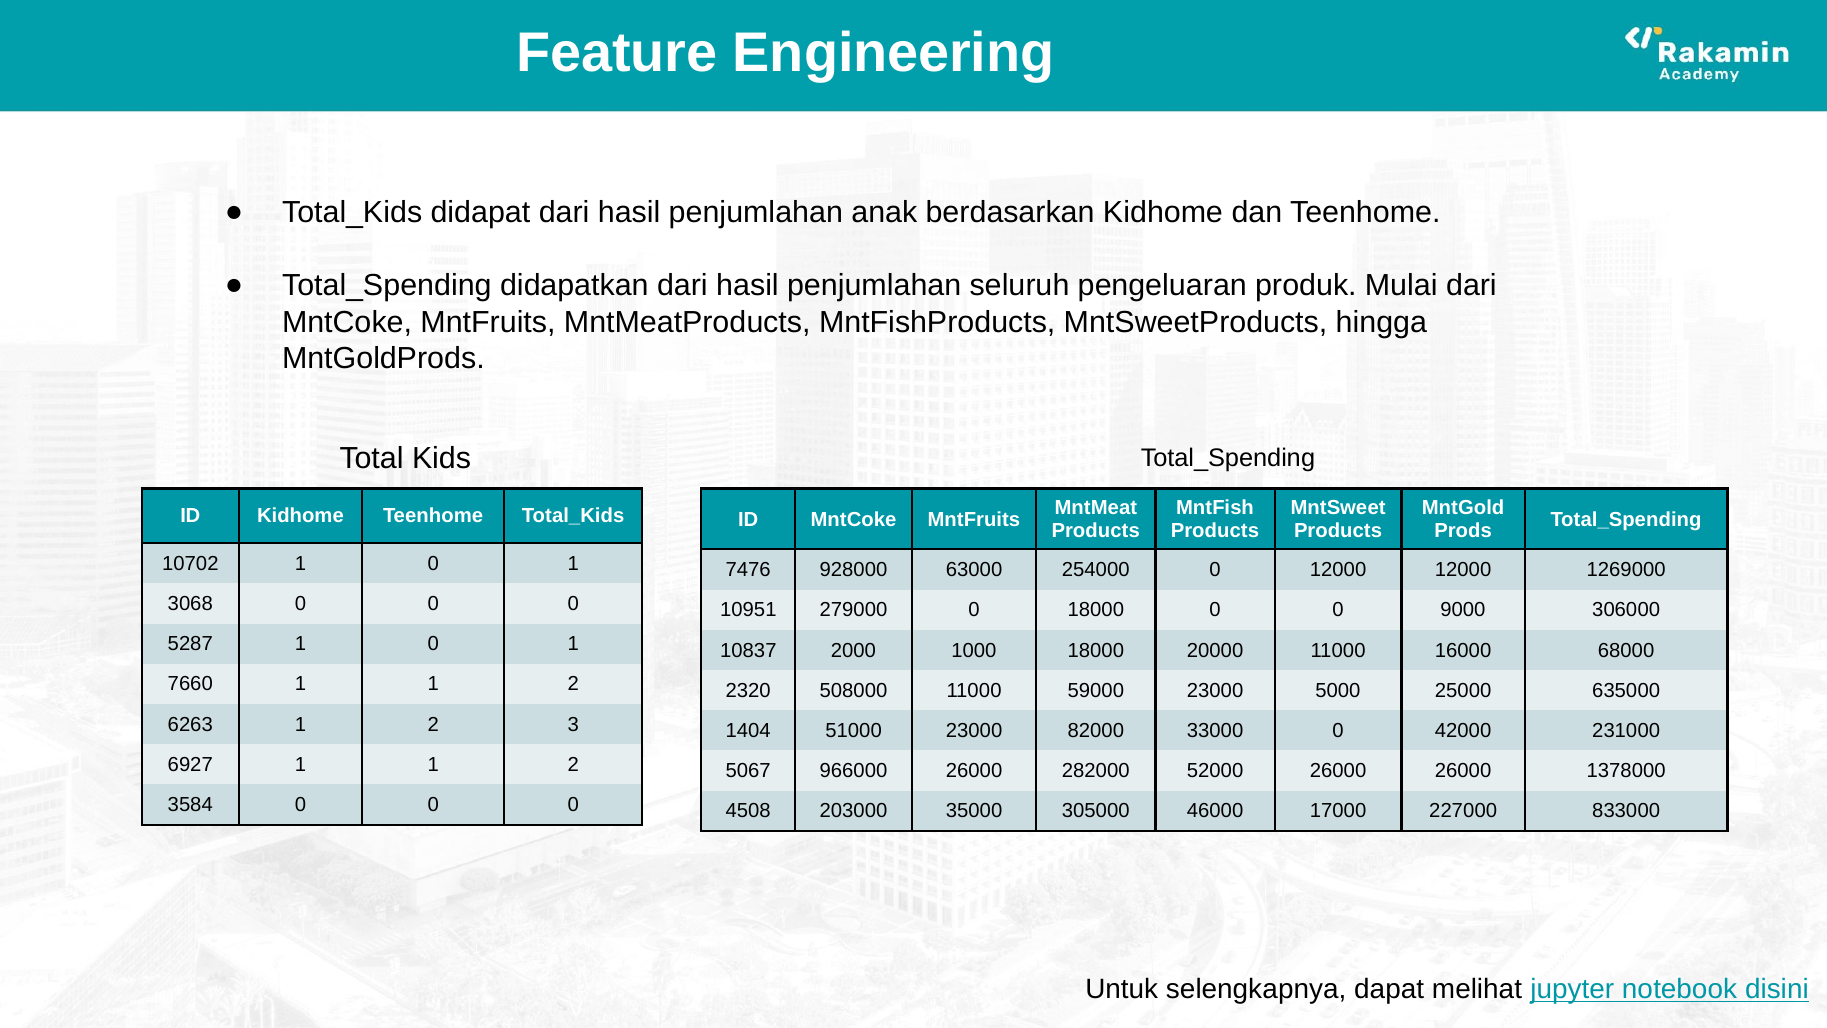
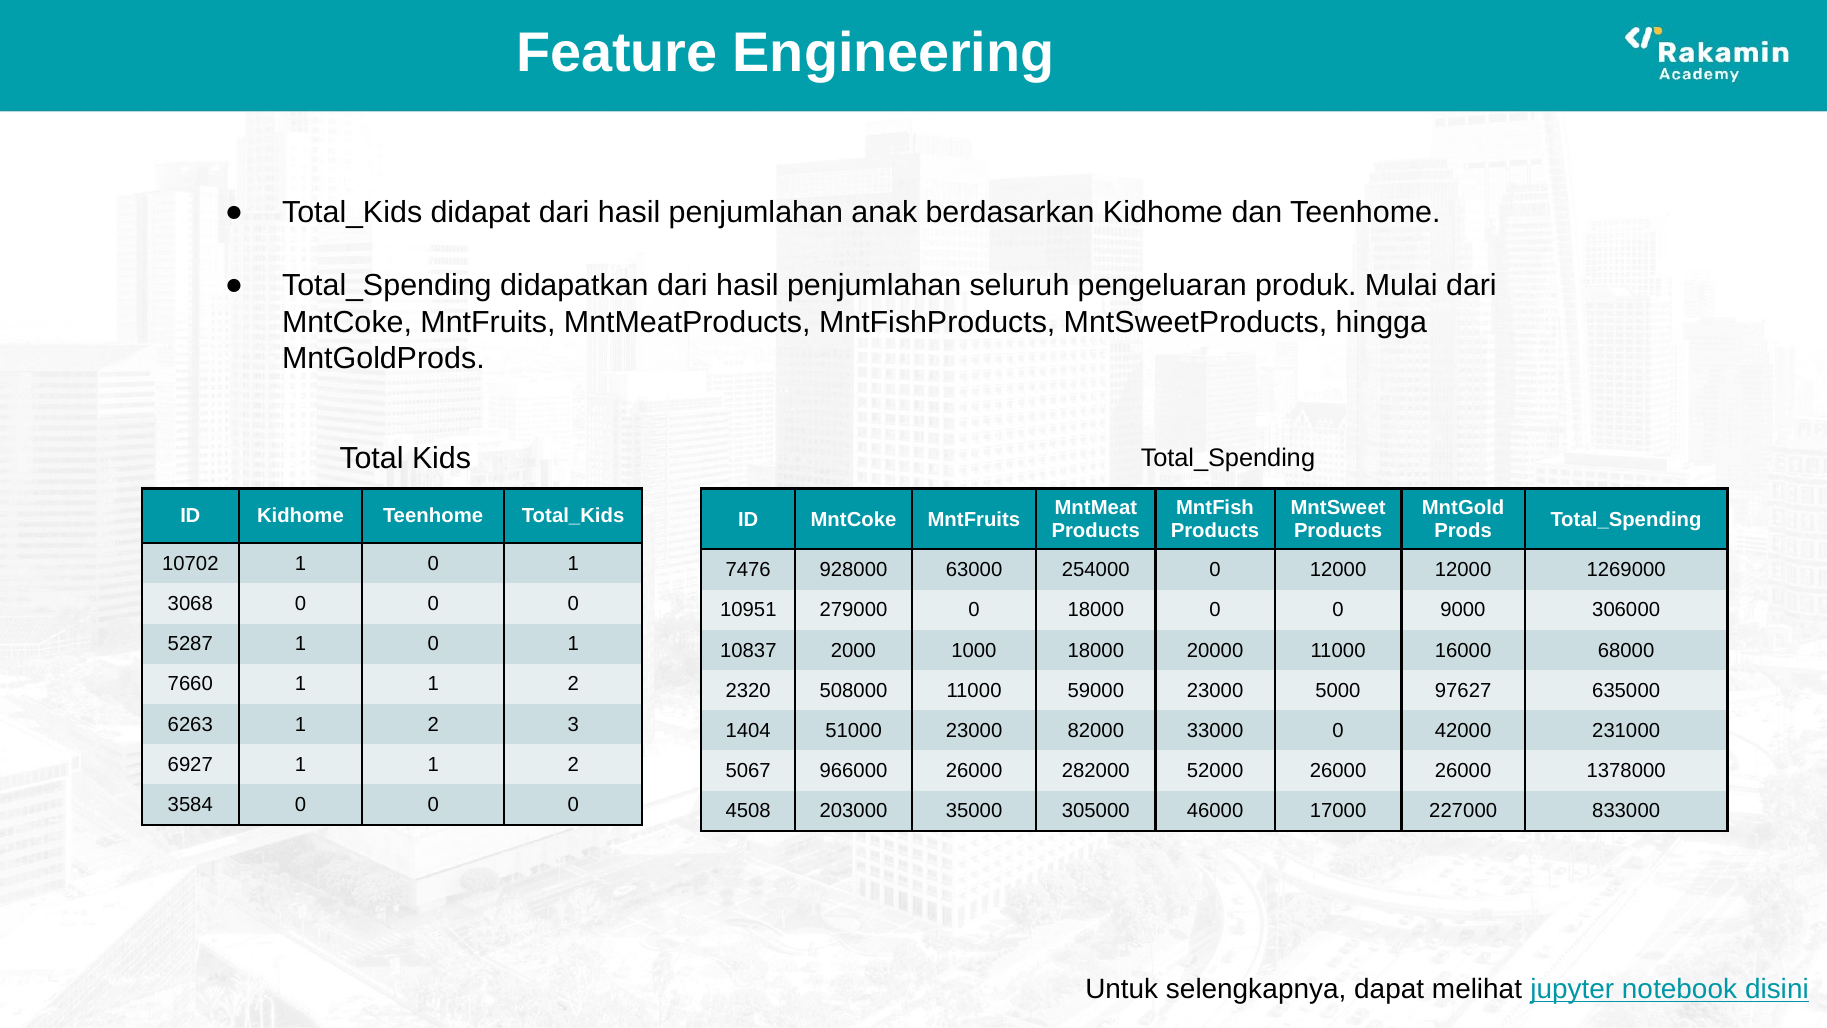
25000: 25000 -> 97627
